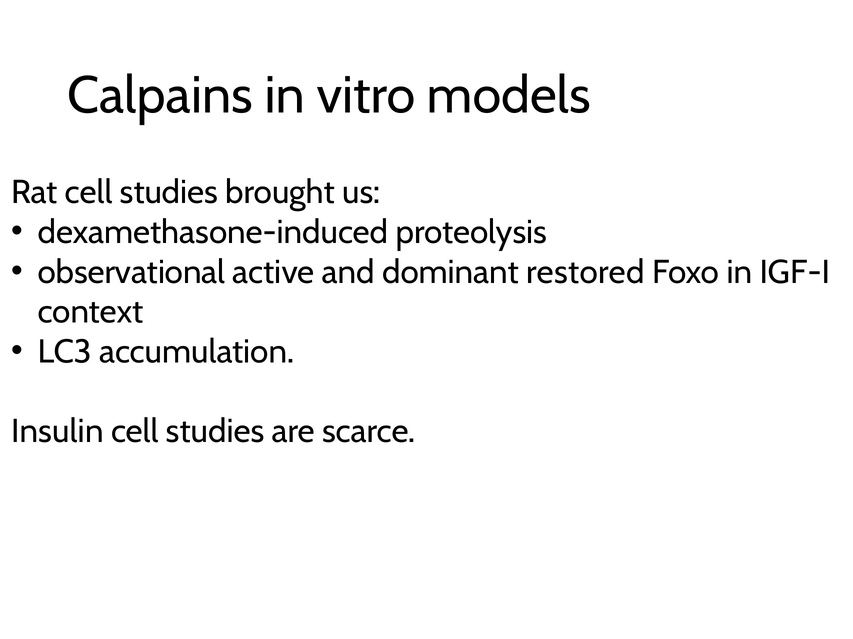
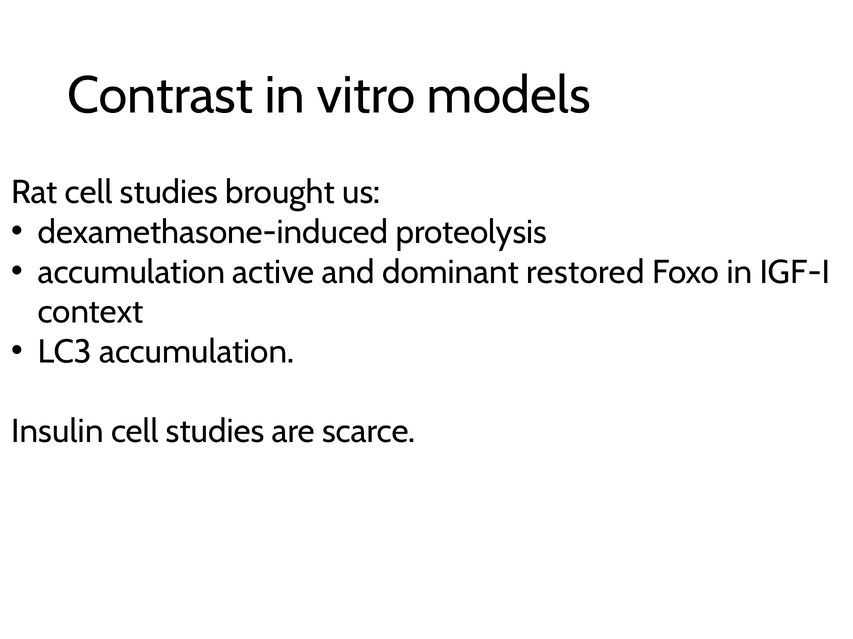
Calpains: Calpains -> Contrast
observational at (131, 272): observational -> accumulation
